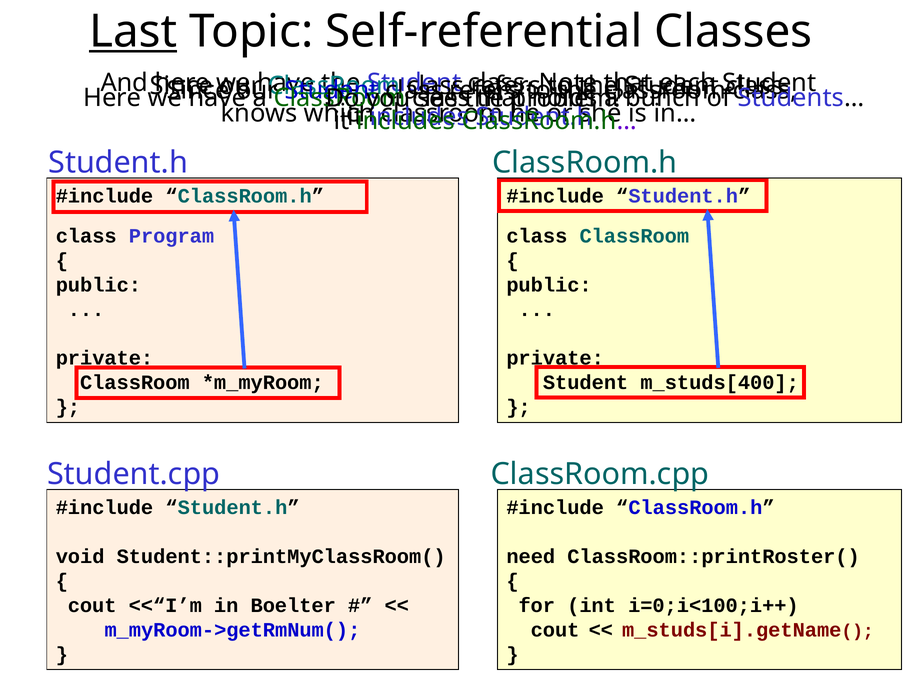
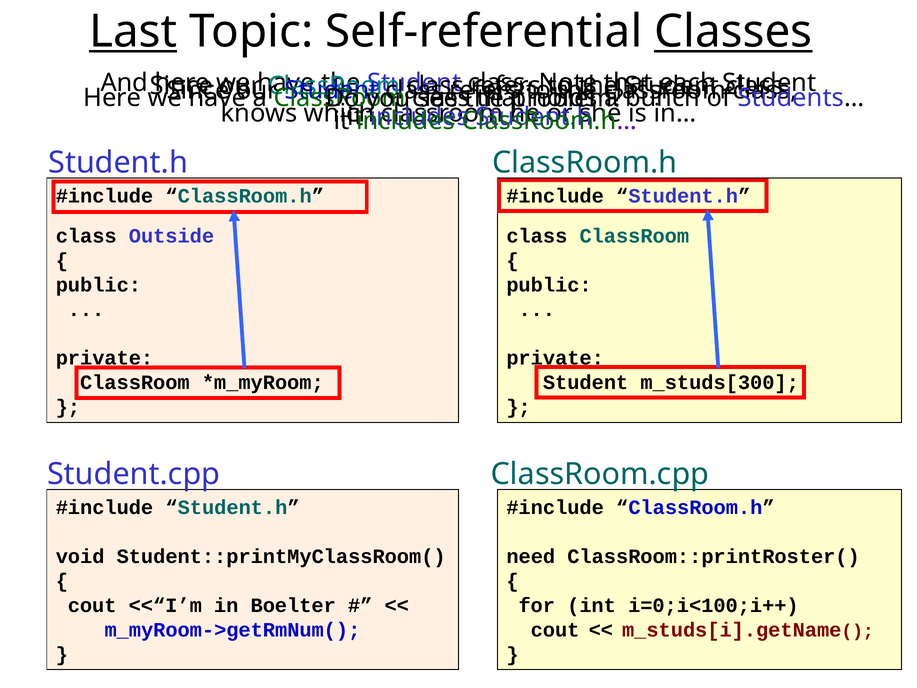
Classes underline: none -> present
Program: Program -> Outside
m_studs[400: m_studs[400 -> m_studs[300
